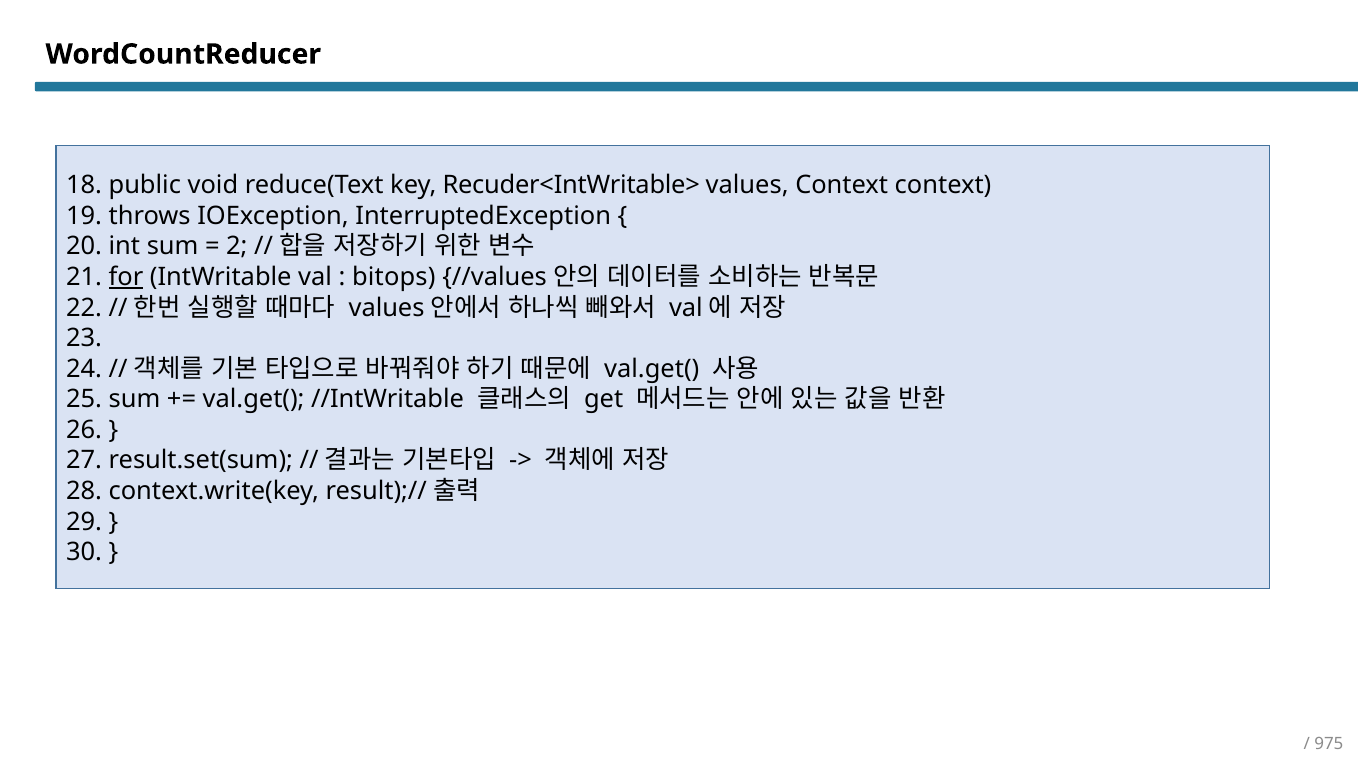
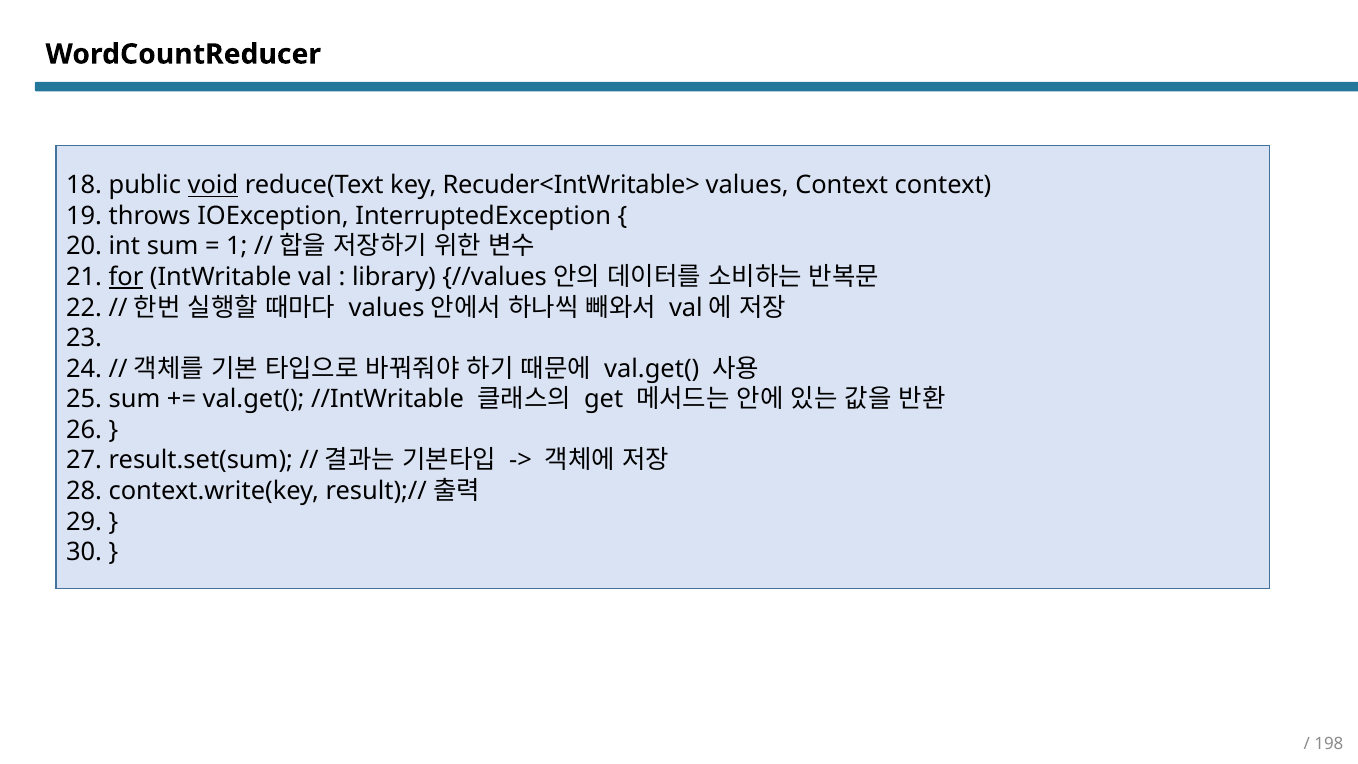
void underline: none -> present
2: 2 -> 1
bitops: bitops -> library
975: 975 -> 198
